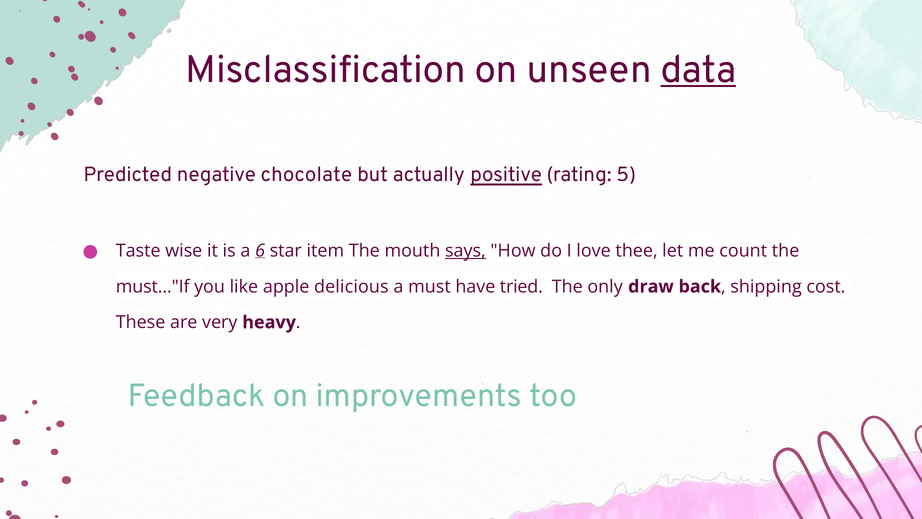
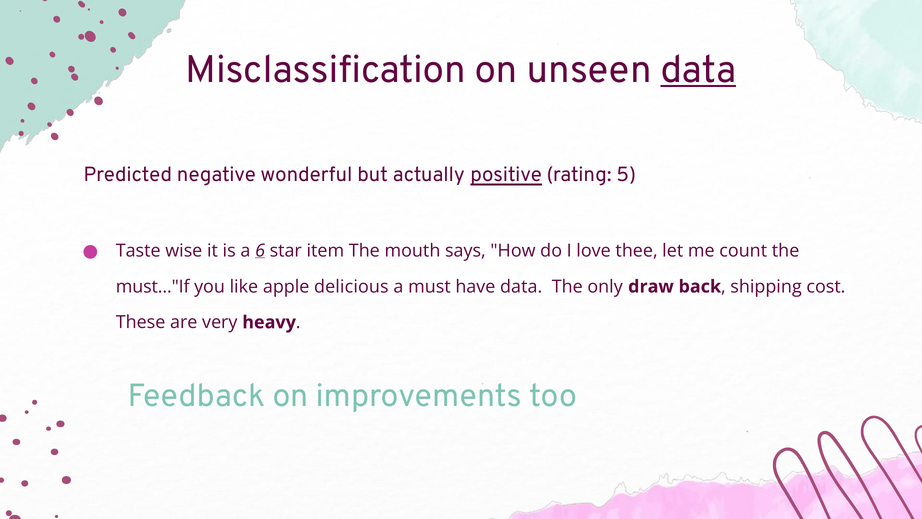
chocolate: chocolate -> wonderful
says underline: present -> none
have tried: tried -> data
